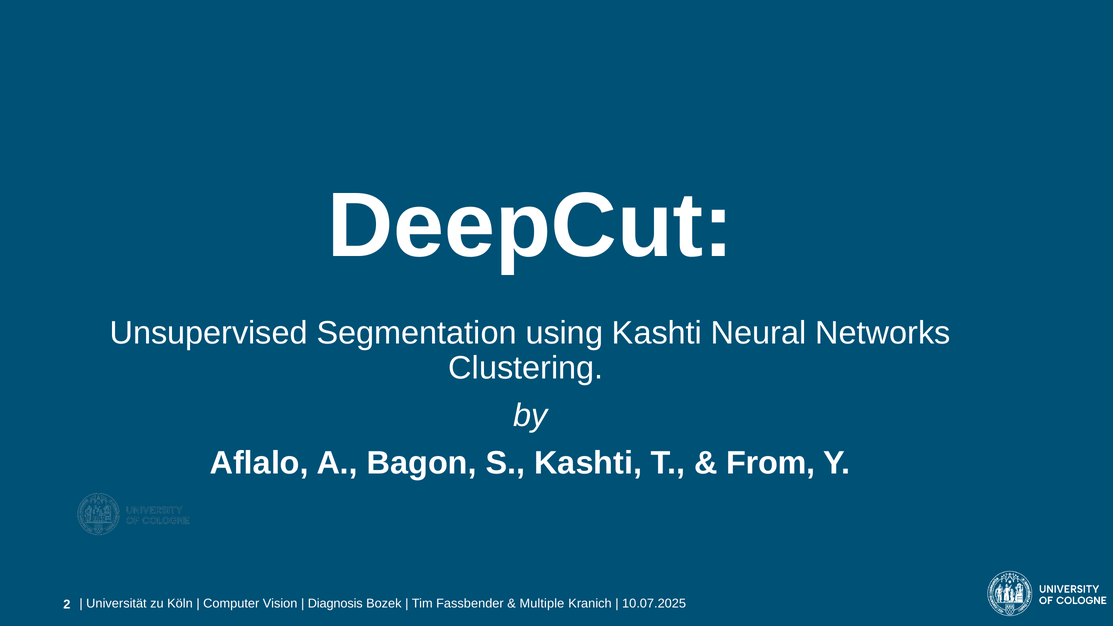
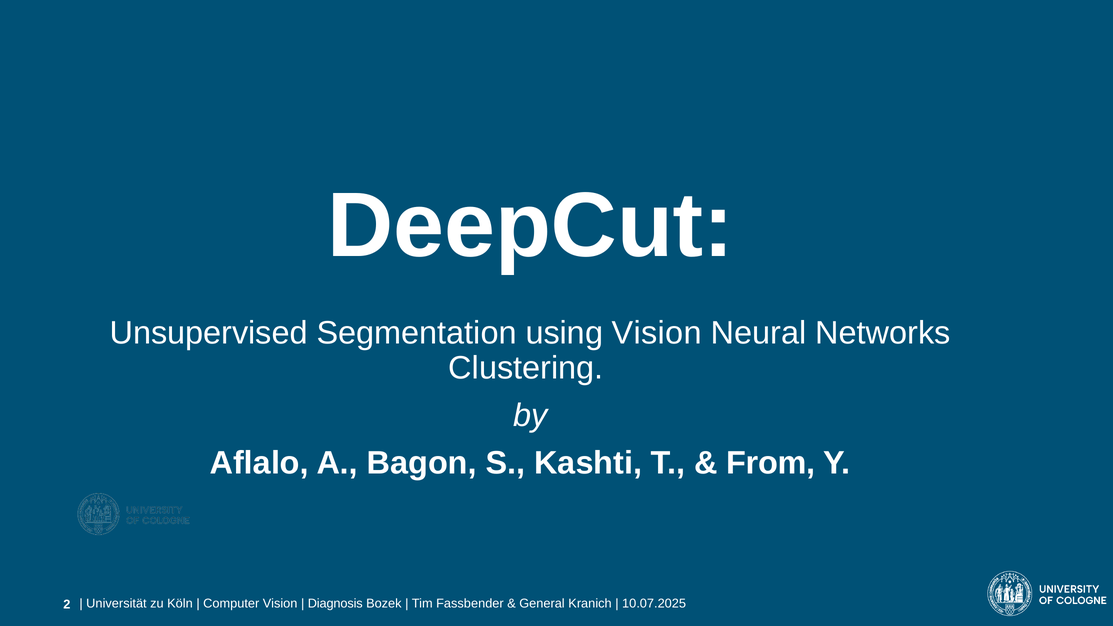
using Kashti: Kashti -> Vision
Multiple: Multiple -> General
